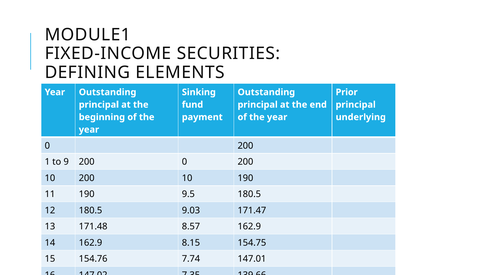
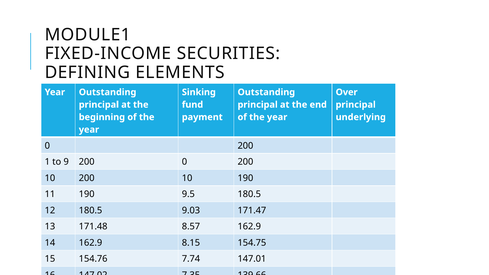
Prior: Prior -> Over
